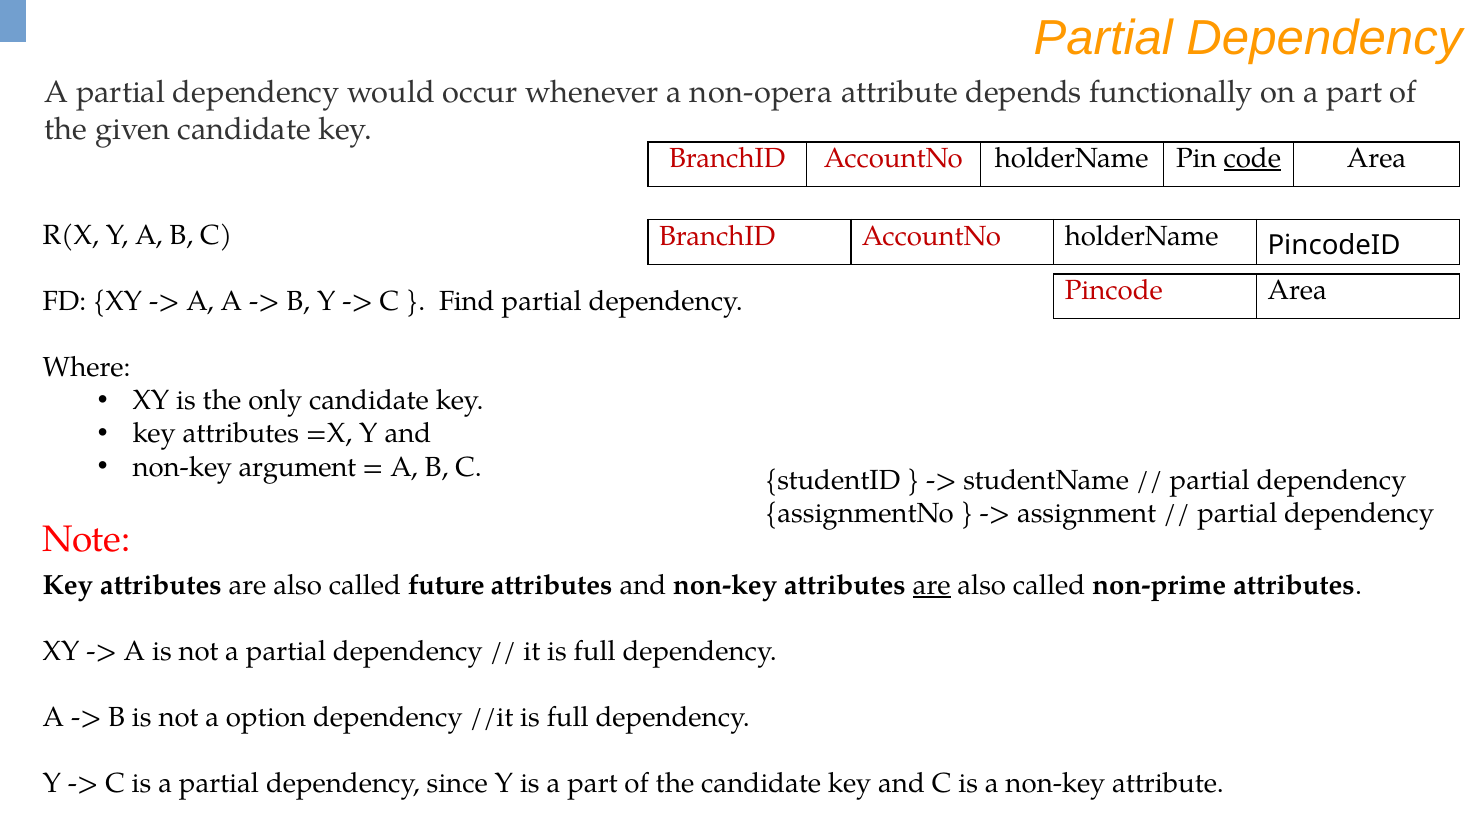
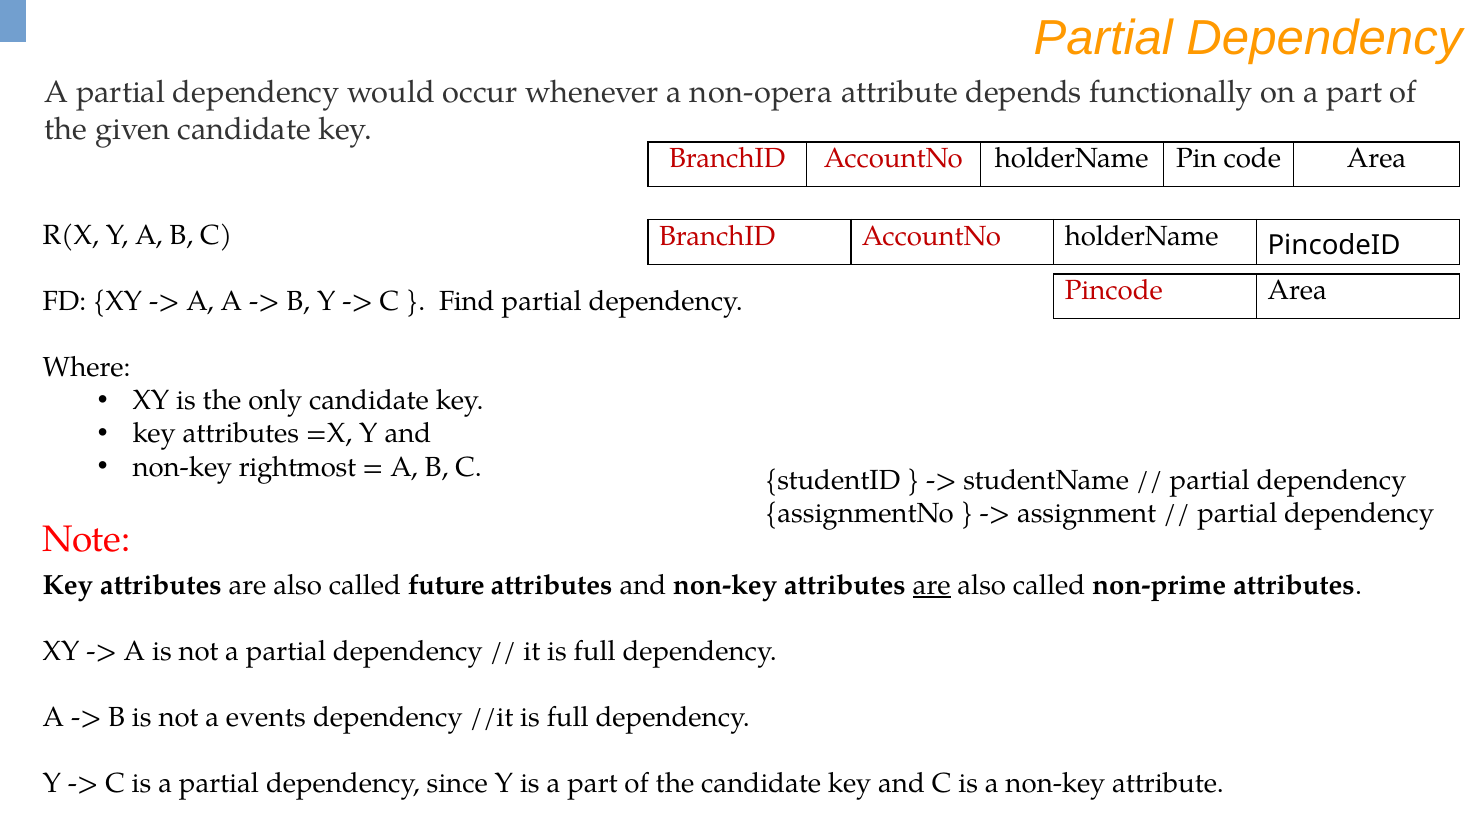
code underline: present -> none
argument: argument -> rightmost
option: option -> events
